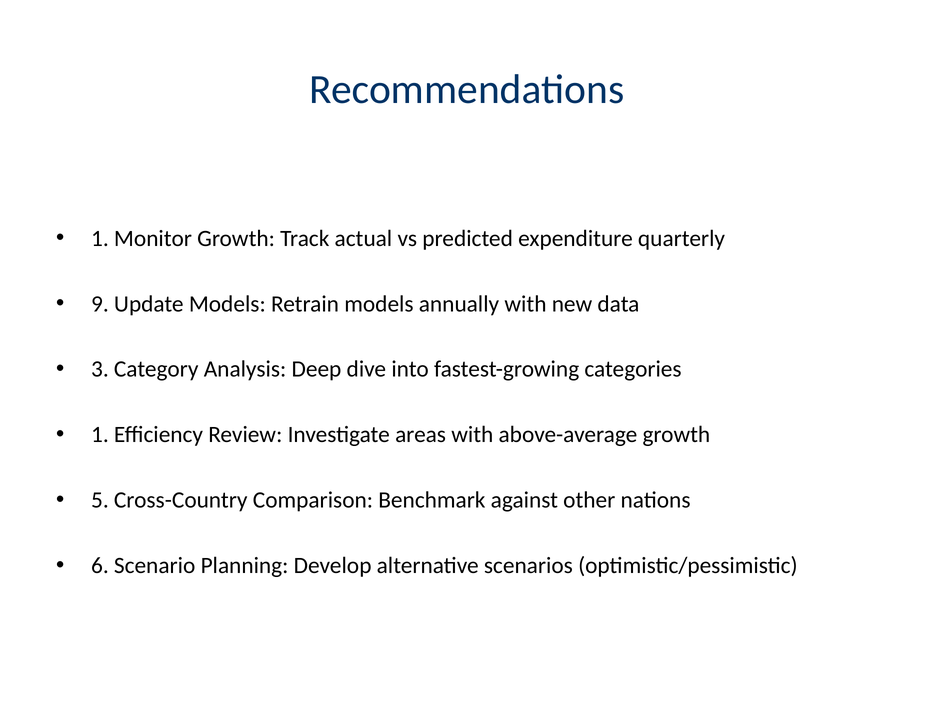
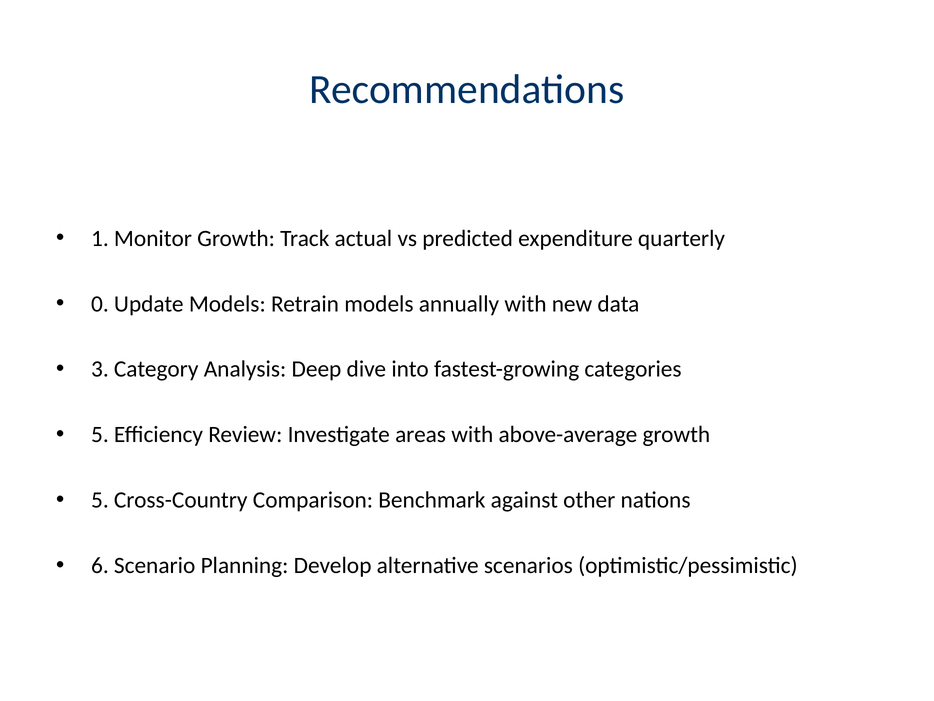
9: 9 -> 0
1 at (100, 434): 1 -> 5
